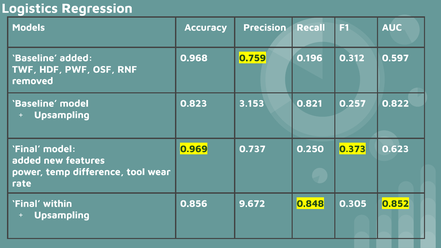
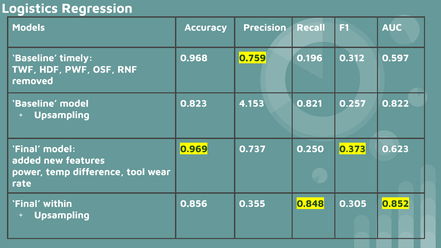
Baseline added: added -> timely
3.153: 3.153 -> 4.153
9.672: 9.672 -> 0.355
